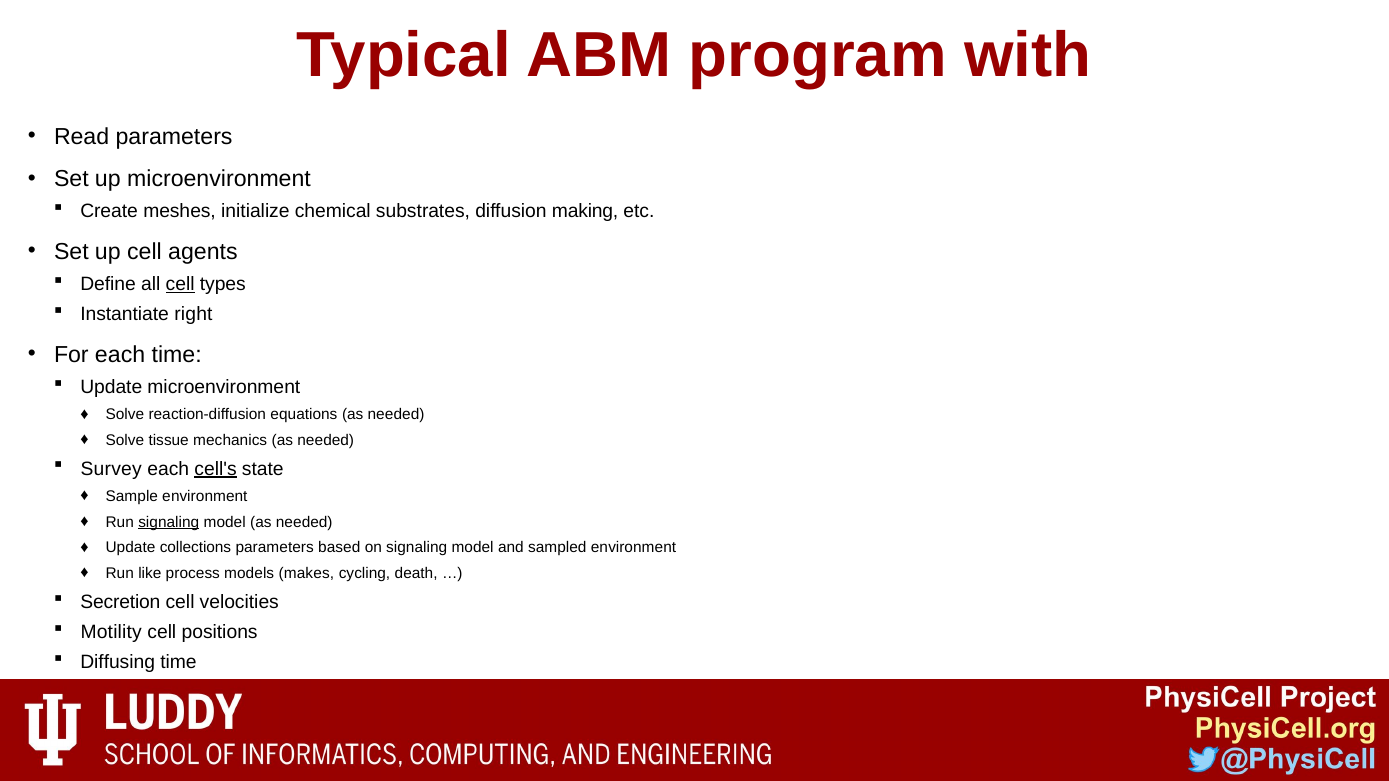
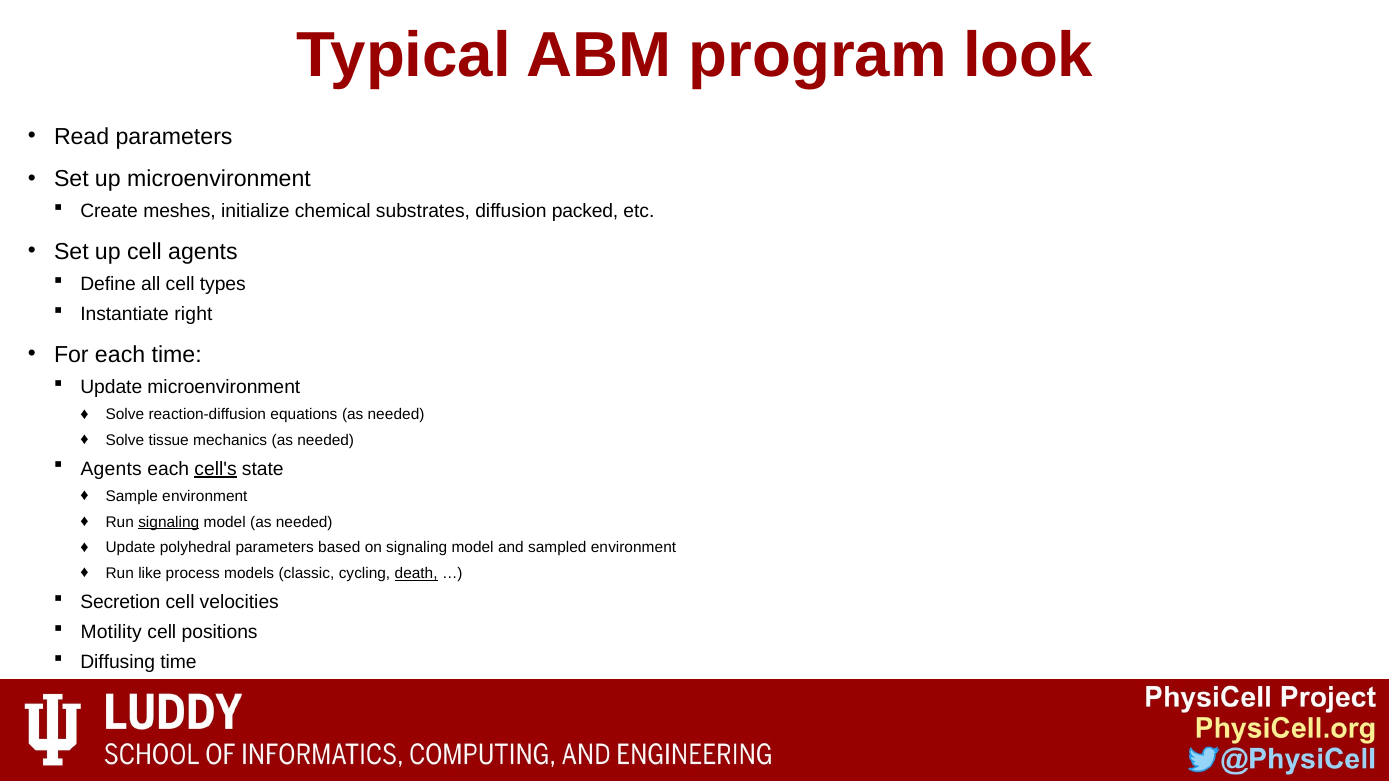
with: with -> look
making: making -> packed
cell at (180, 284) underline: present -> none
Survey at (111, 469): Survey -> Agents
collections: collections -> polyhedral
makes: makes -> classic
death underline: none -> present
